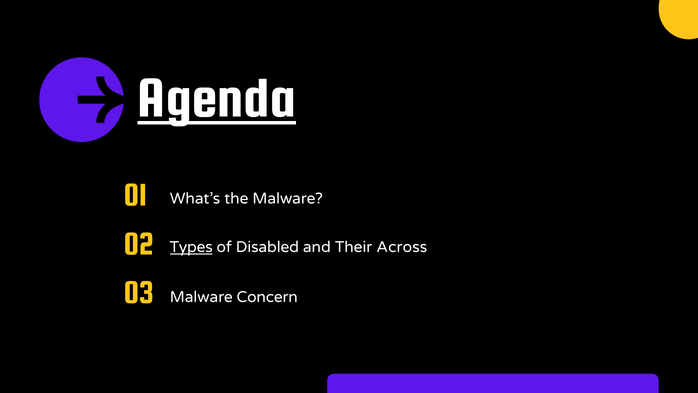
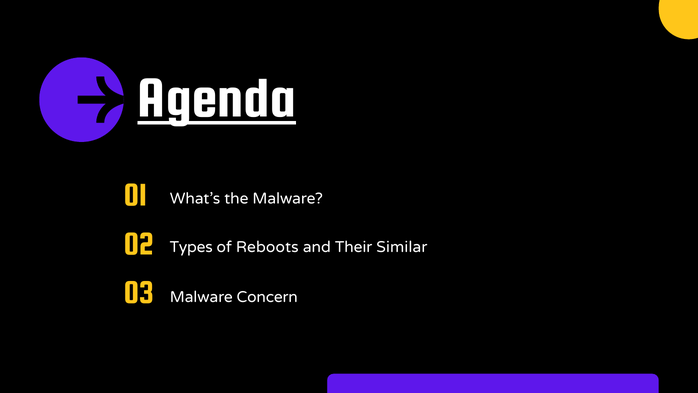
Types underline: present -> none
Disabled: Disabled -> Reboots
Across: Across -> Similar
